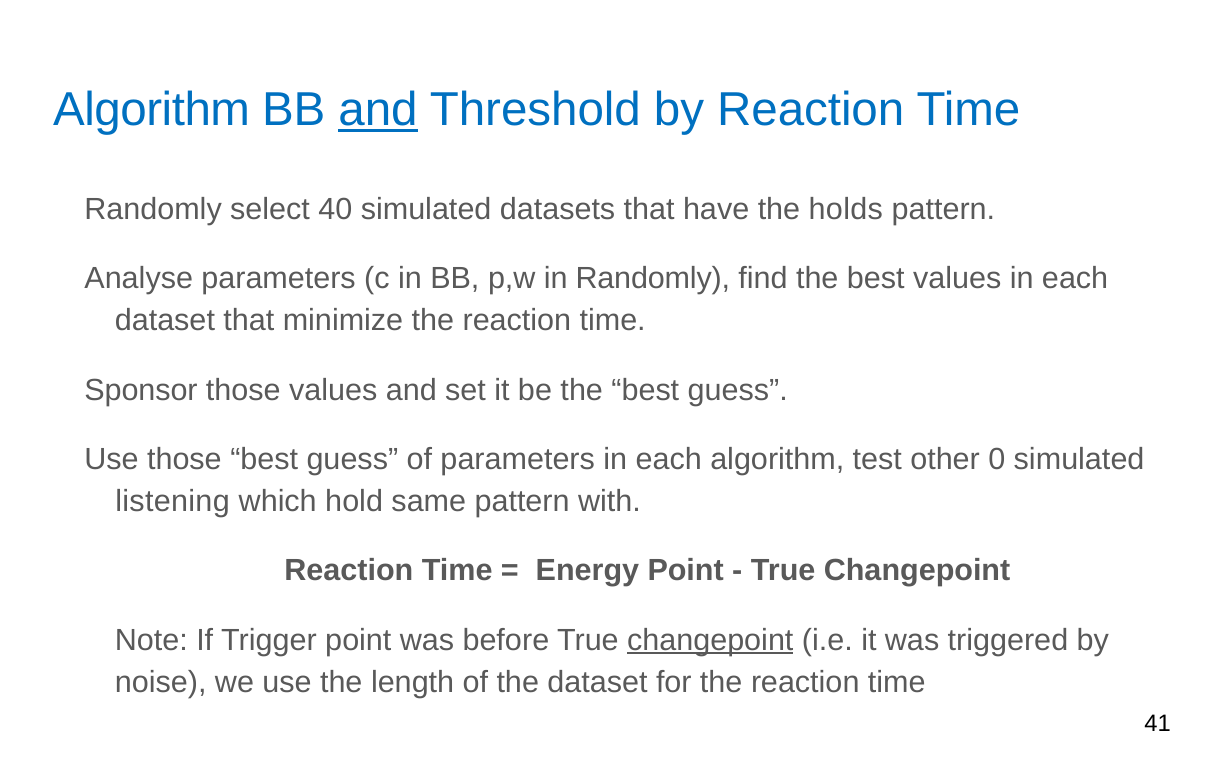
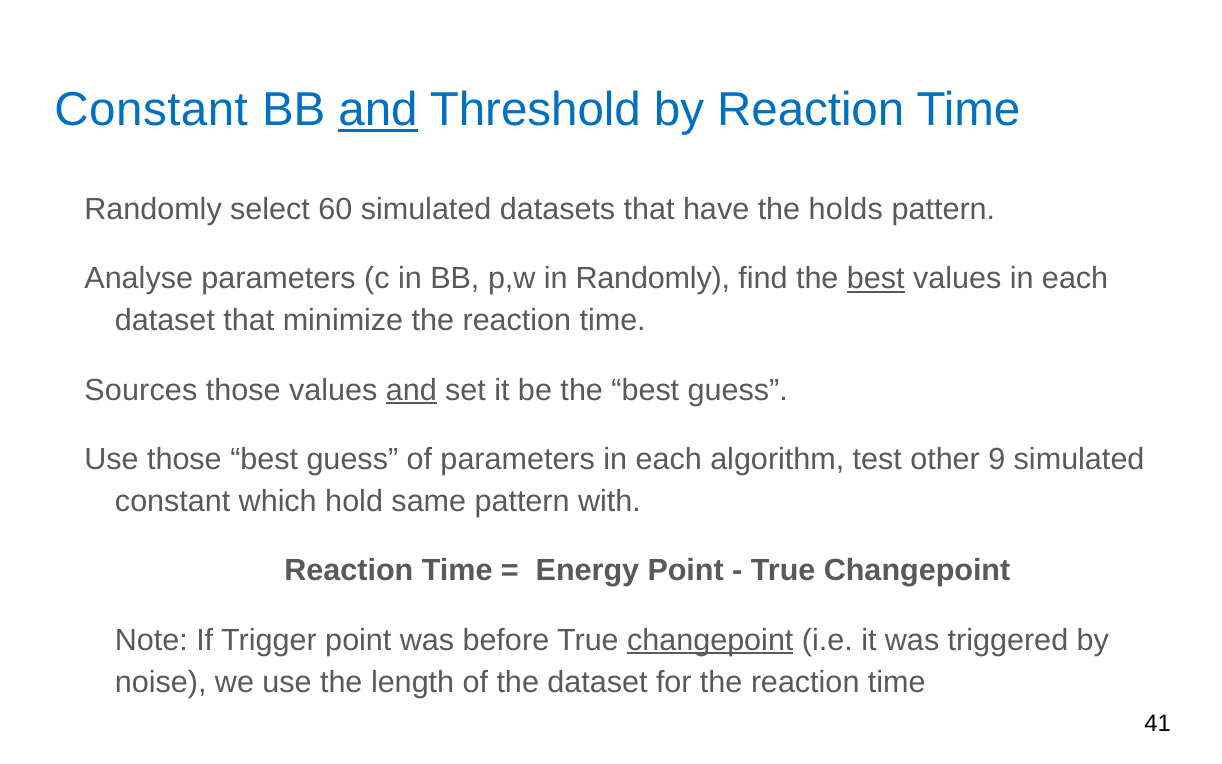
Algorithm at (152, 110): Algorithm -> Constant
40: 40 -> 60
best at (876, 279) underline: none -> present
Sponsor: Sponsor -> Sources
and at (411, 390) underline: none -> present
0: 0 -> 9
listening at (173, 501): listening -> constant
